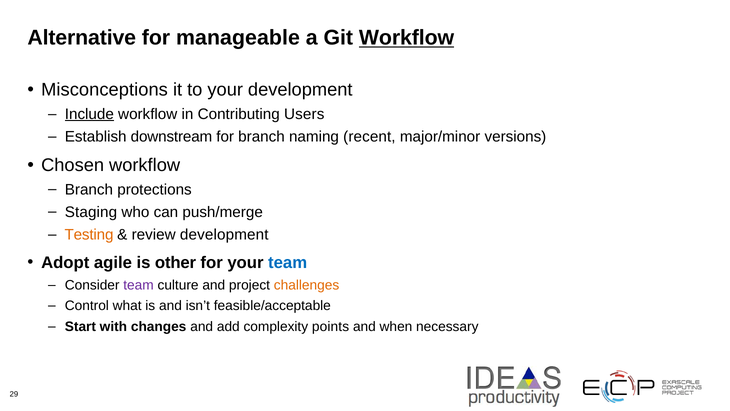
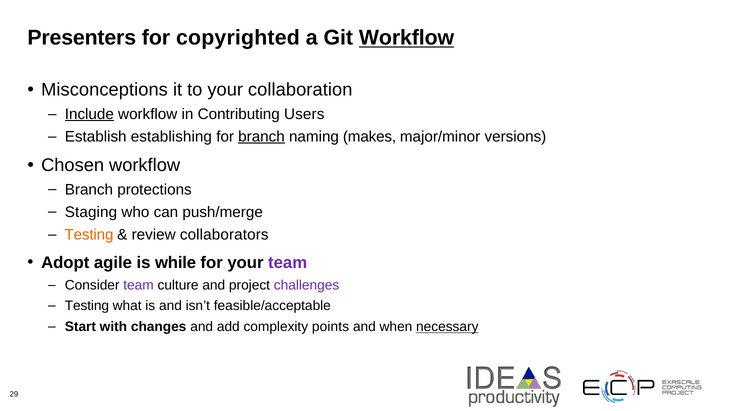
Alternative: Alternative -> Presenters
manageable: manageable -> copyrighted
your development: development -> collaboration
downstream: downstream -> establishing
branch at (262, 137) underline: none -> present
recent: recent -> makes
review development: development -> collaborators
other: other -> while
team at (288, 262) colour: blue -> purple
challenges colour: orange -> purple
Control at (87, 306): Control -> Testing
necessary underline: none -> present
